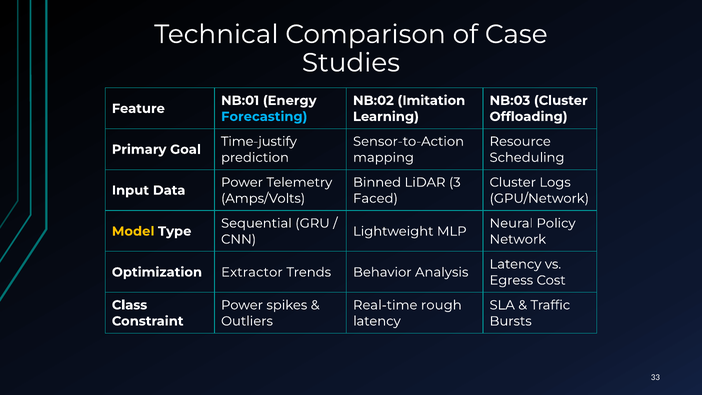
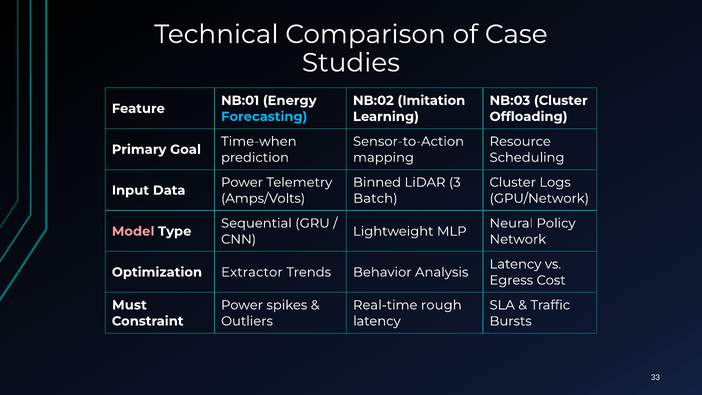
Time-justify: Time-justify -> Time-when
Faced: Faced -> Batch
Model colour: yellow -> pink
Class: Class -> Must
